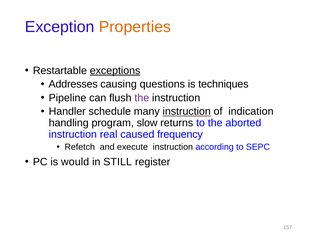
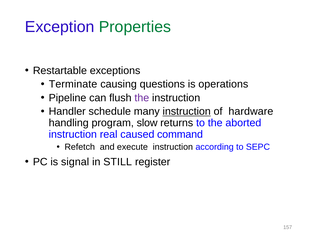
Properties colour: orange -> green
exceptions underline: present -> none
Addresses: Addresses -> Terminate
techniques: techniques -> operations
indication: indication -> hardware
frequency: frequency -> command
would: would -> signal
